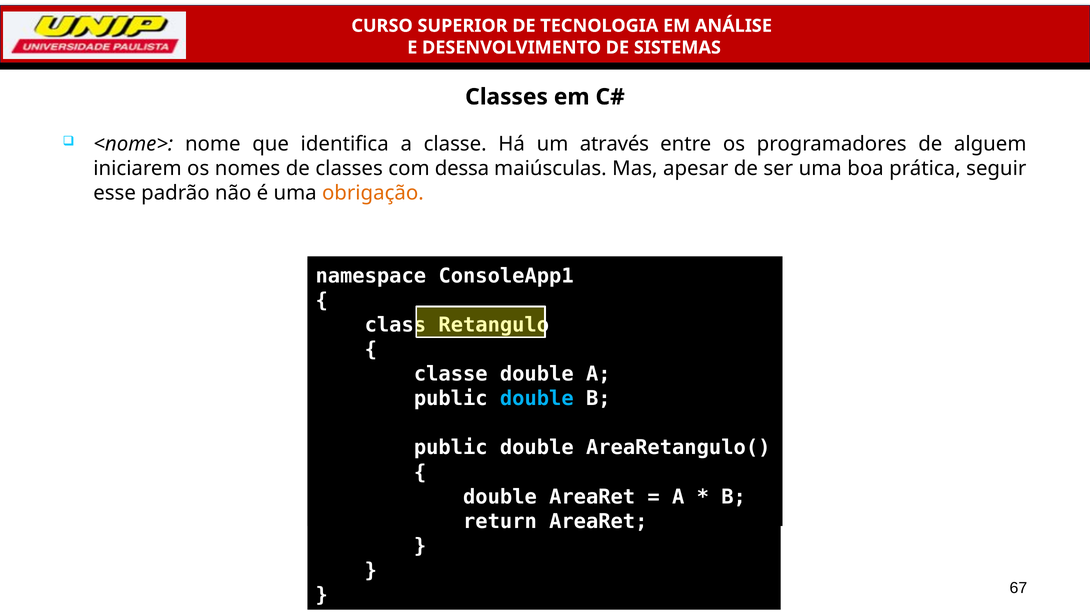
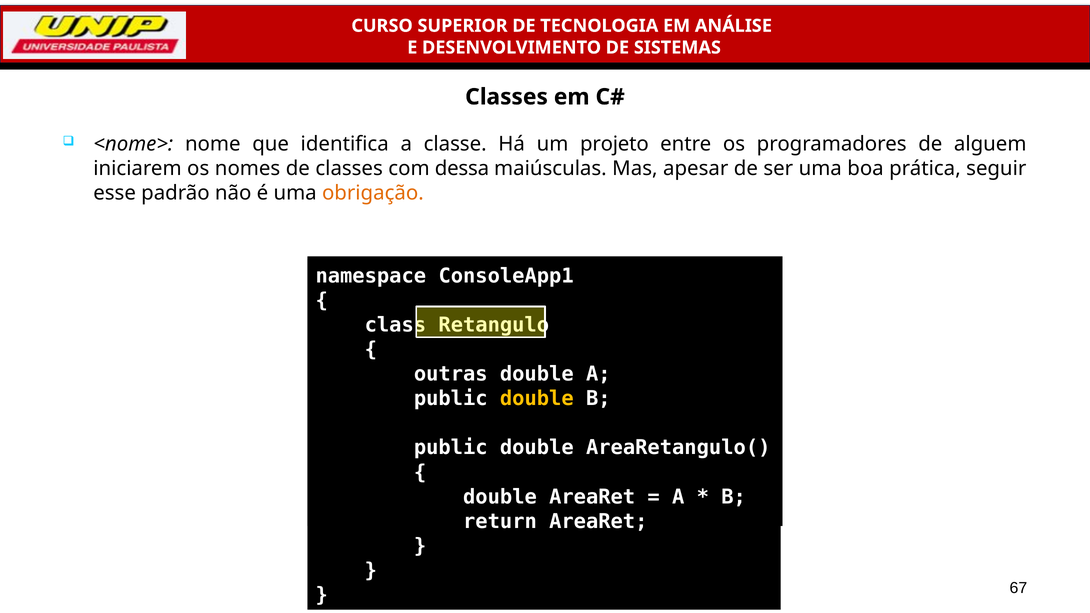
através: através -> projeto
classe at (451, 374): classe -> outras
double at (537, 399) colour: light blue -> yellow
